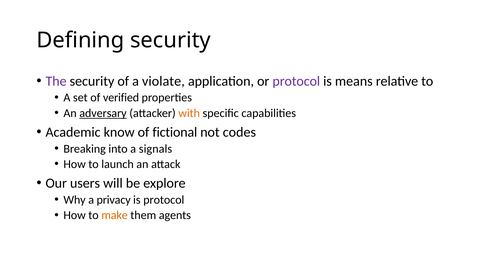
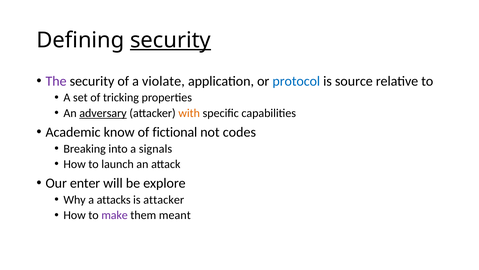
security at (170, 40) underline: none -> present
protocol at (296, 81) colour: purple -> blue
means: means -> source
verified: verified -> tricking
users: users -> enter
privacy: privacy -> attacks
is protocol: protocol -> attacker
make colour: orange -> purple
agents: agents -> meant
